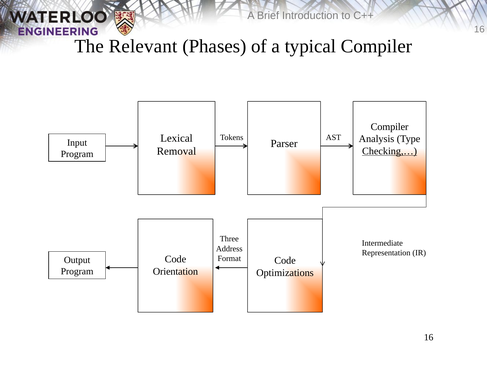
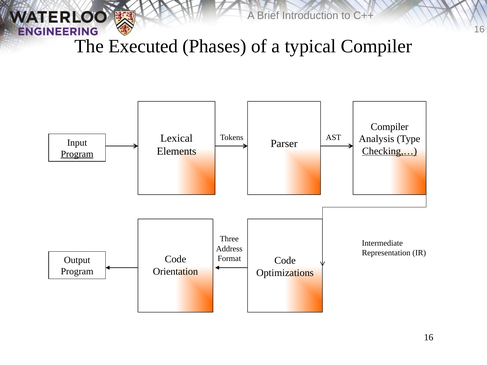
Relevant: Relevant -> Executed
Removal: Removal -> Elements
Program at (77, 154) underline: none -> present
